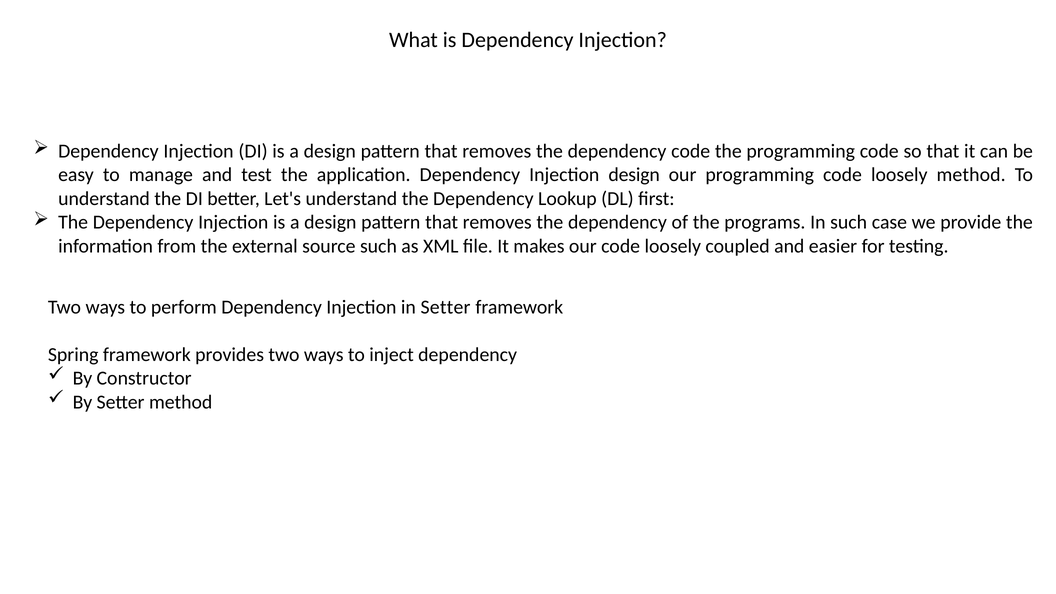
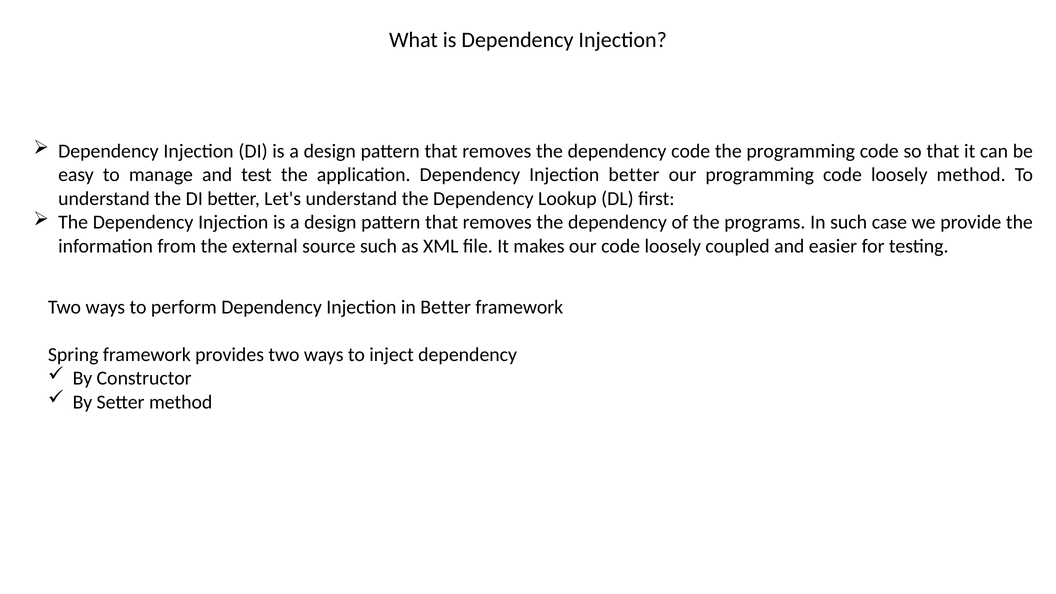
Injection design: design -> better
in Setter: Setter -> Better
